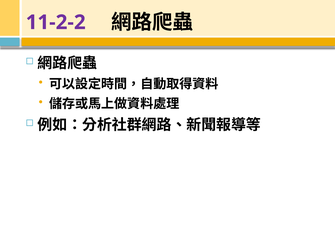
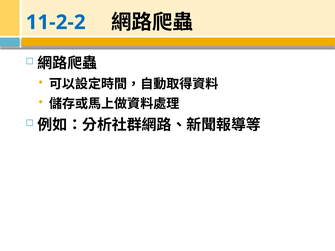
11-2-2 colour: purple -> blue
